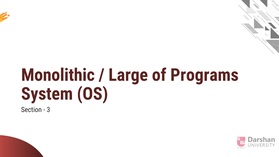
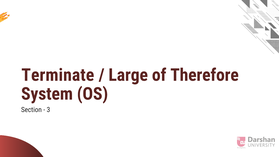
Monolithic: Monolithic -> Terminate
Programs: Programs -> Therefore
